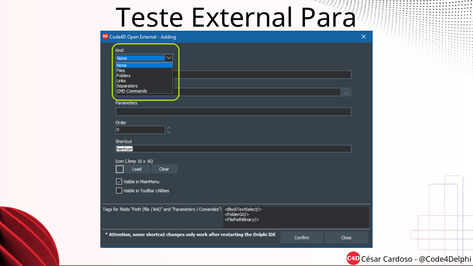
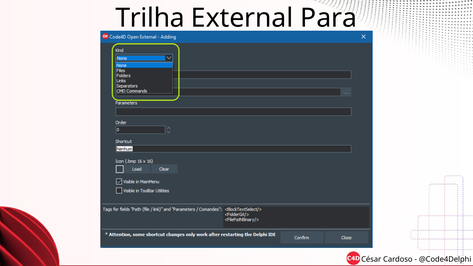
Teste: Teste -> Trilha
